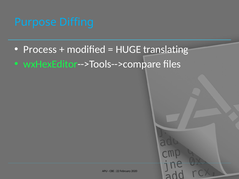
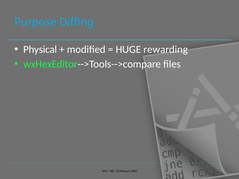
Process: Process -> Physical
translating: translating -> rewarding
